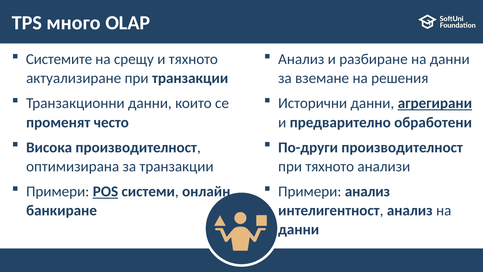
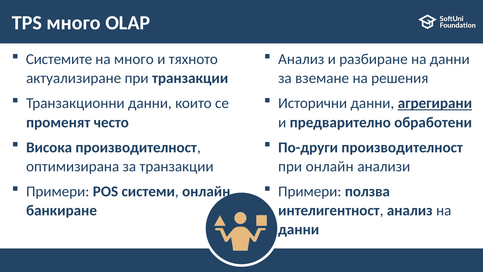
на срещу: срещу -> много
при тяхното: тяхното -> онлайн
POS underline: present -> none
Примери анализ: анализ -> ползва
